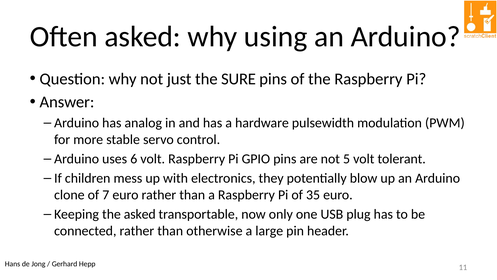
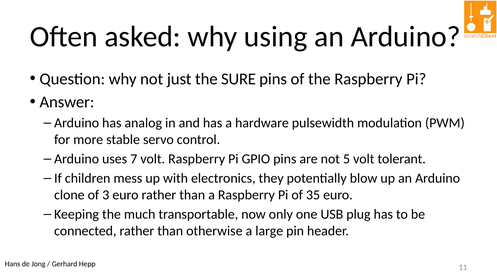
6: 6 -> 7
7: 7 -> 3
the asked: asked -> much
